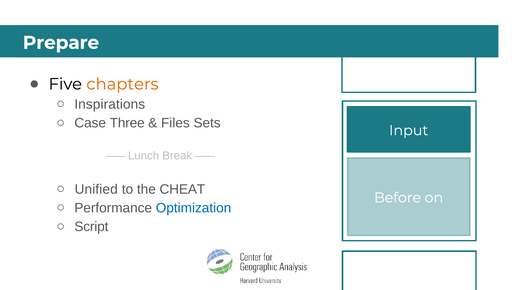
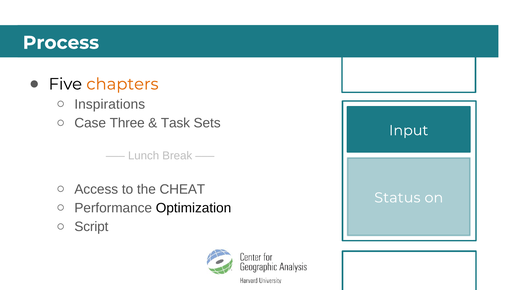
Prepare: Prepare -> Process
Files: Files -> Task
Unified: Unified -> Access
Before: Before -> Status
Optimization colour: blue -> black
